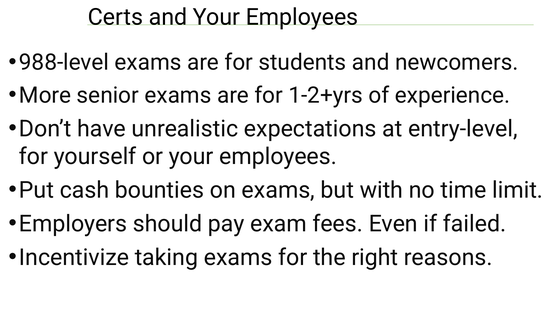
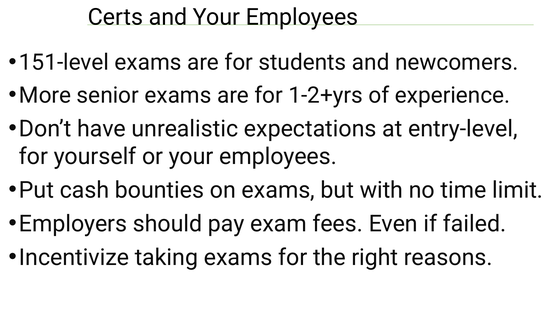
988-level: 988-level -> 151-level
